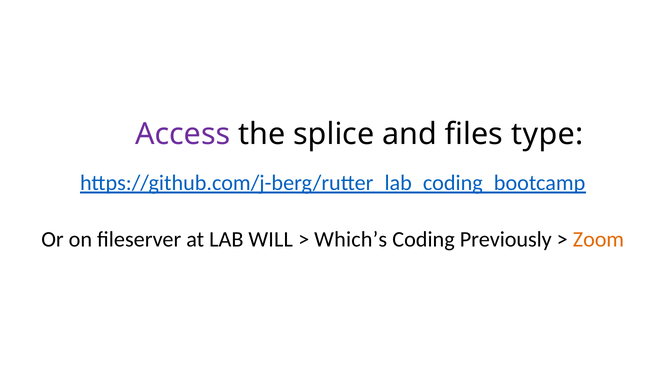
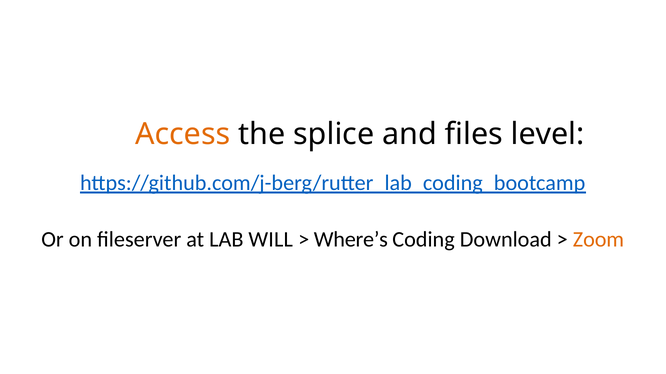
Access colour: purple -> orange
type: type -> level
Which’s: Which’s -> Where’s
Previously: Previously -> Download
